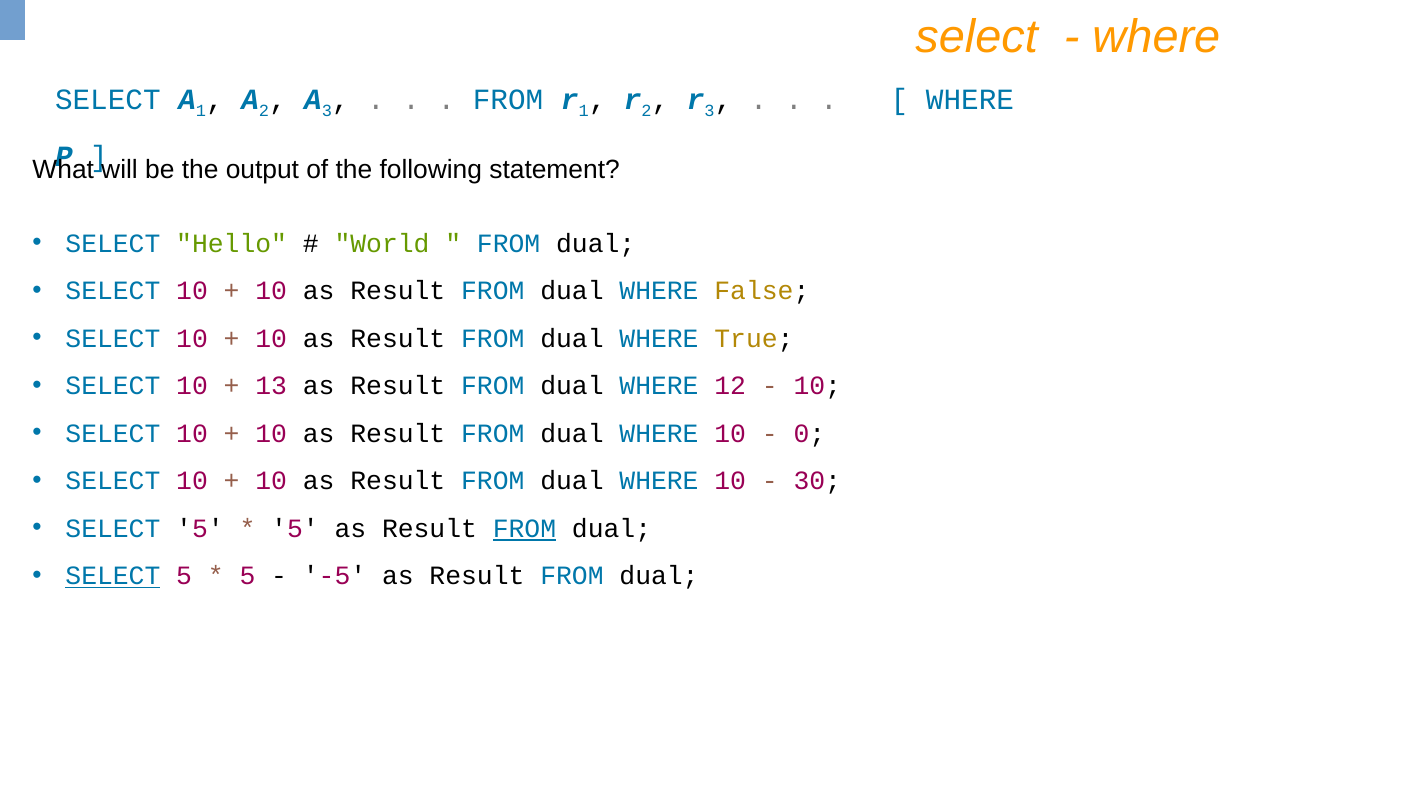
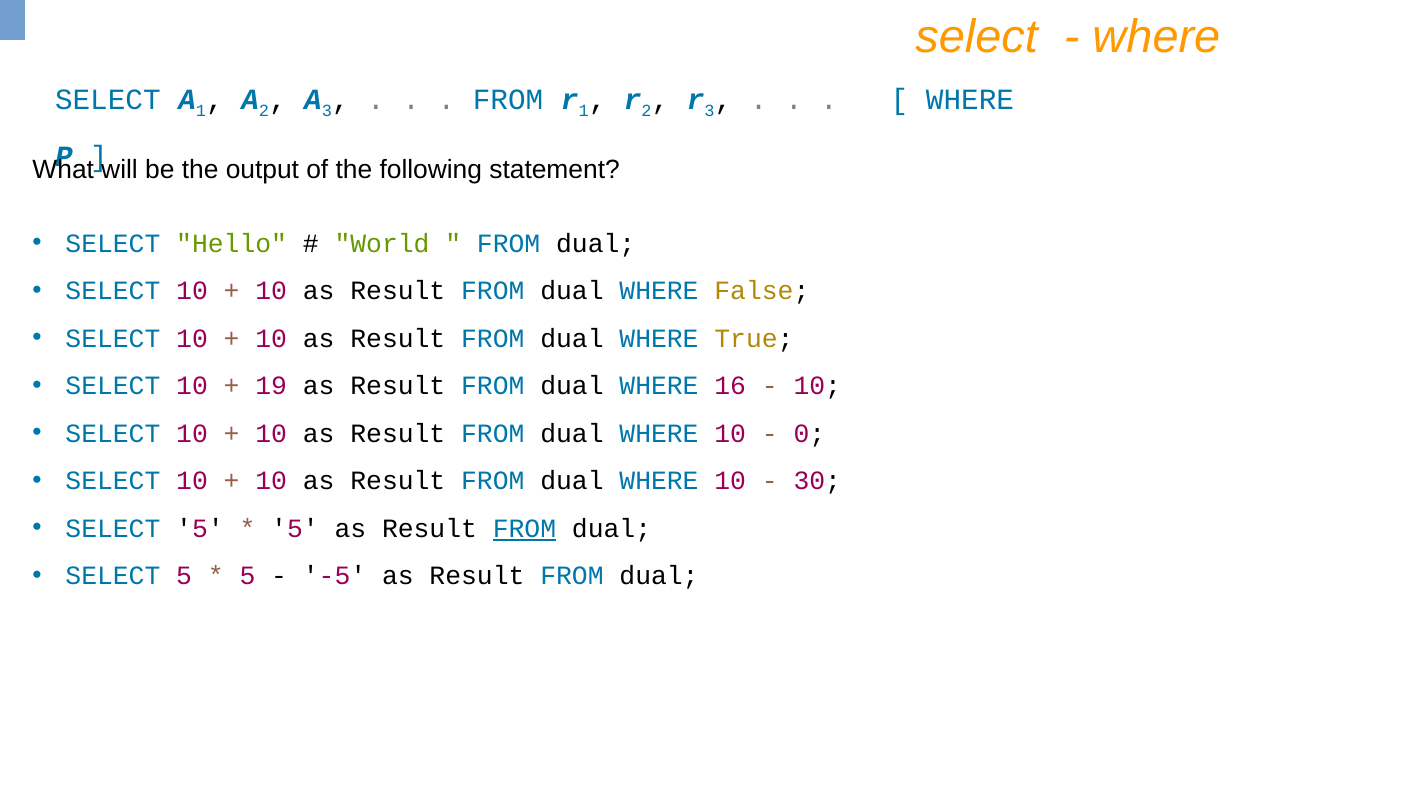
13: 13 -> 19
12: 12 -> 16
SELECT at (113, 576) underline: present -> none
